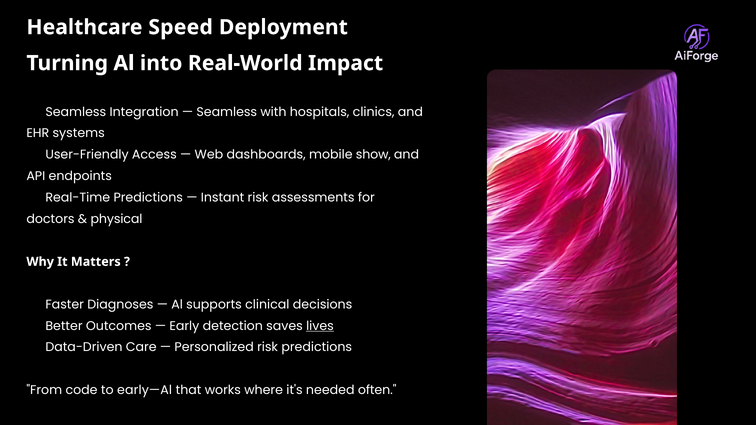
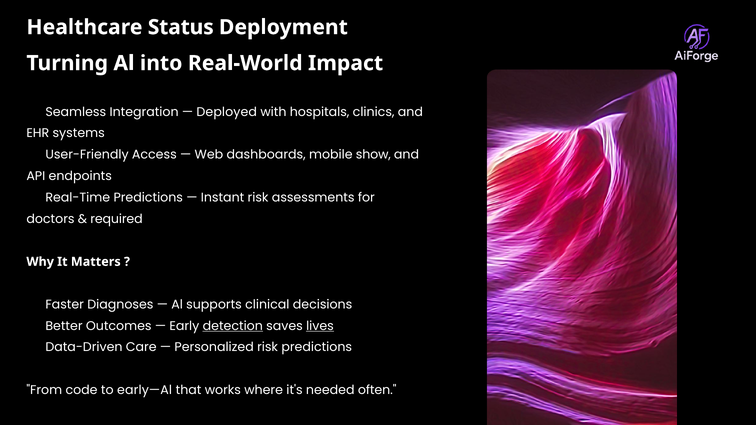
Speed: Speed -> Status
Seamless at (227, 112): Seamless -> Deployed
physical: physical -> required
detection underline: none -> present
